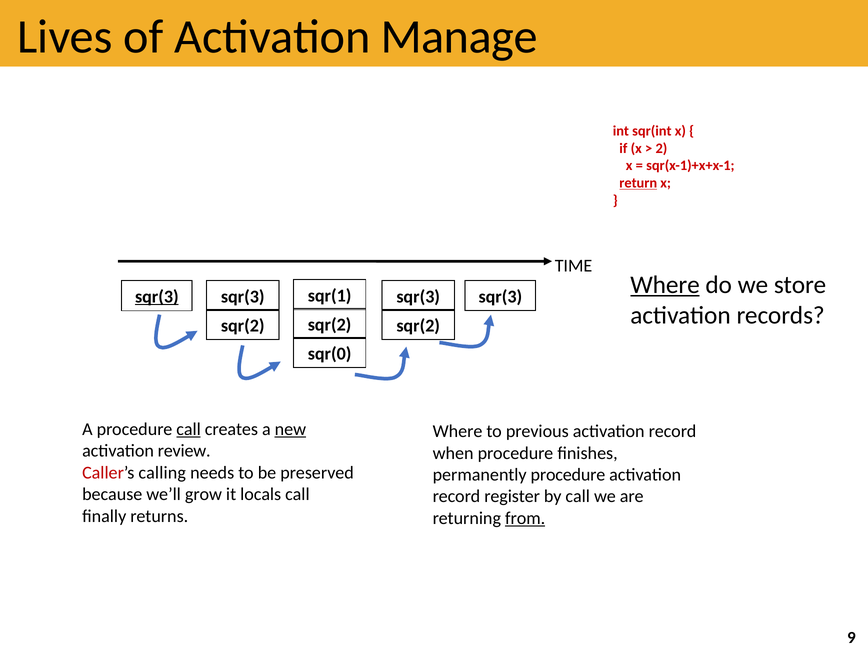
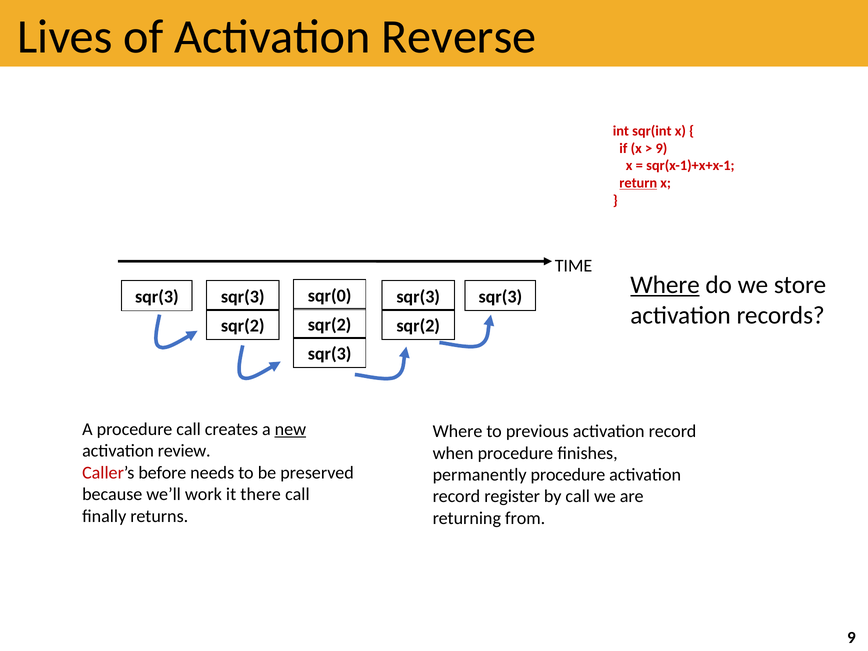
Manage: Manage -> Reverse
2 at (661, 148): 2 -> 9
sqr(1: sqr(1 -> sqr(0
sqr(3 at (157, 297) underline: present -> none
sqr(0 at (330, 354): sqr(0 -> sqr(3
call at (189, 429) underline: present -> none
calling: calling -> before
grow: grow -> work
locals: locals -> there
from underline: present -> none
